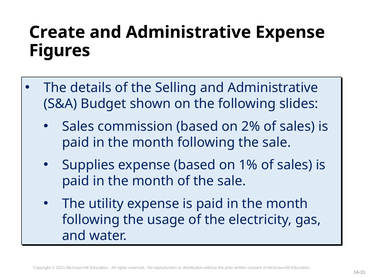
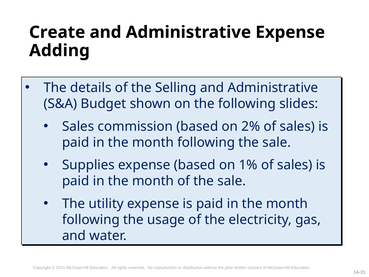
Figures: Figures -> Adding
